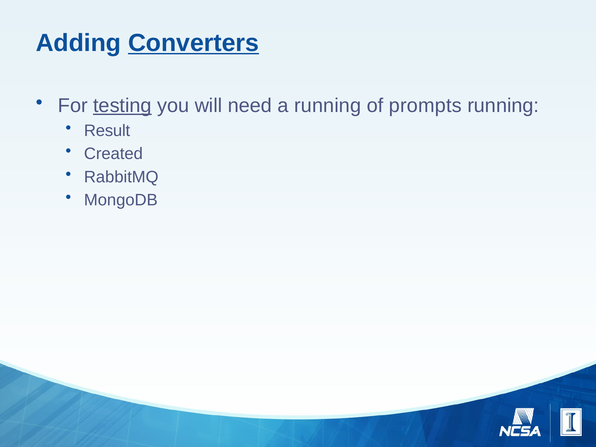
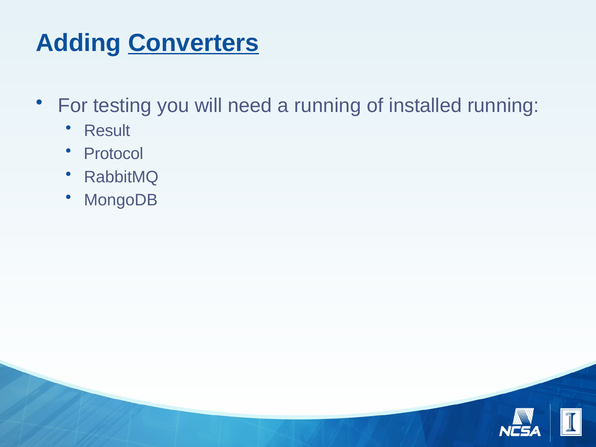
testing underline: present -> none
prompts: prompts -> installed
Created: Created -> Protocol
